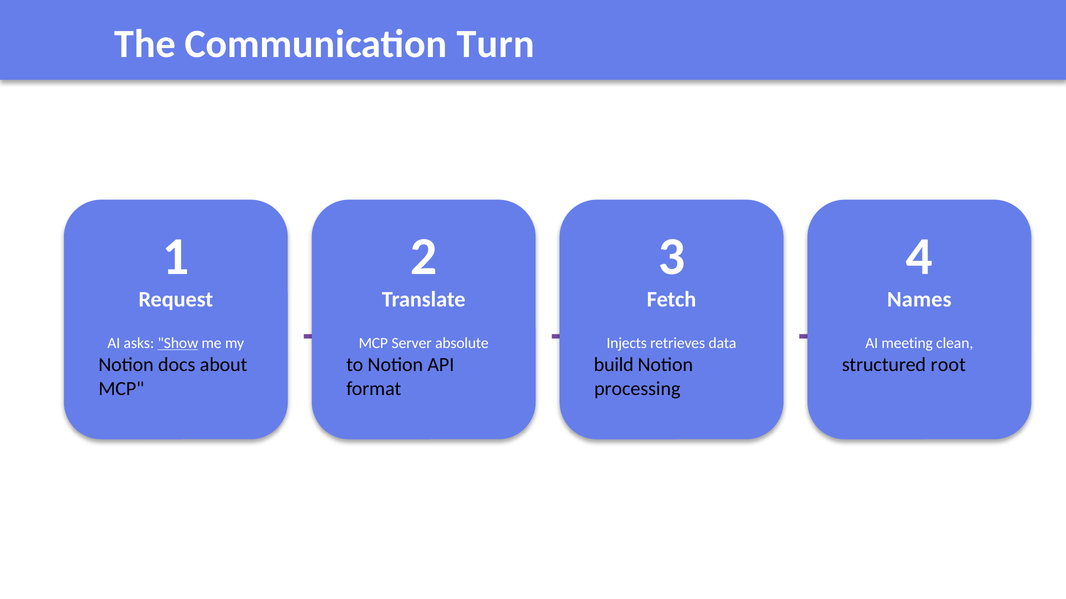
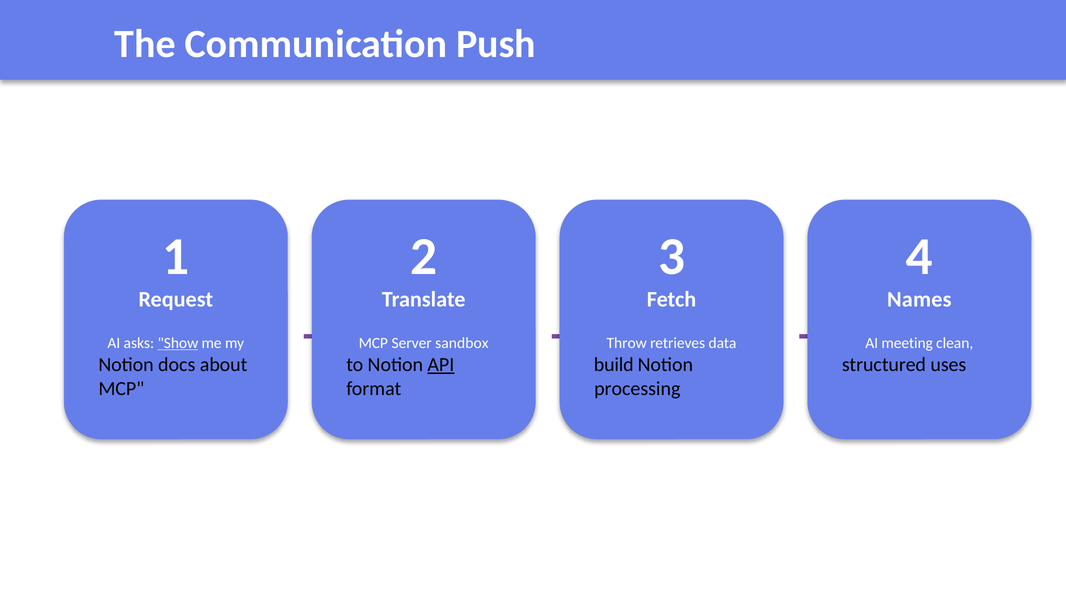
Turn: Turn -> Push
absolute: absolute -> sandbox
Injects: Injects -> Throw
API underline: none -> present
root: root -> uses
